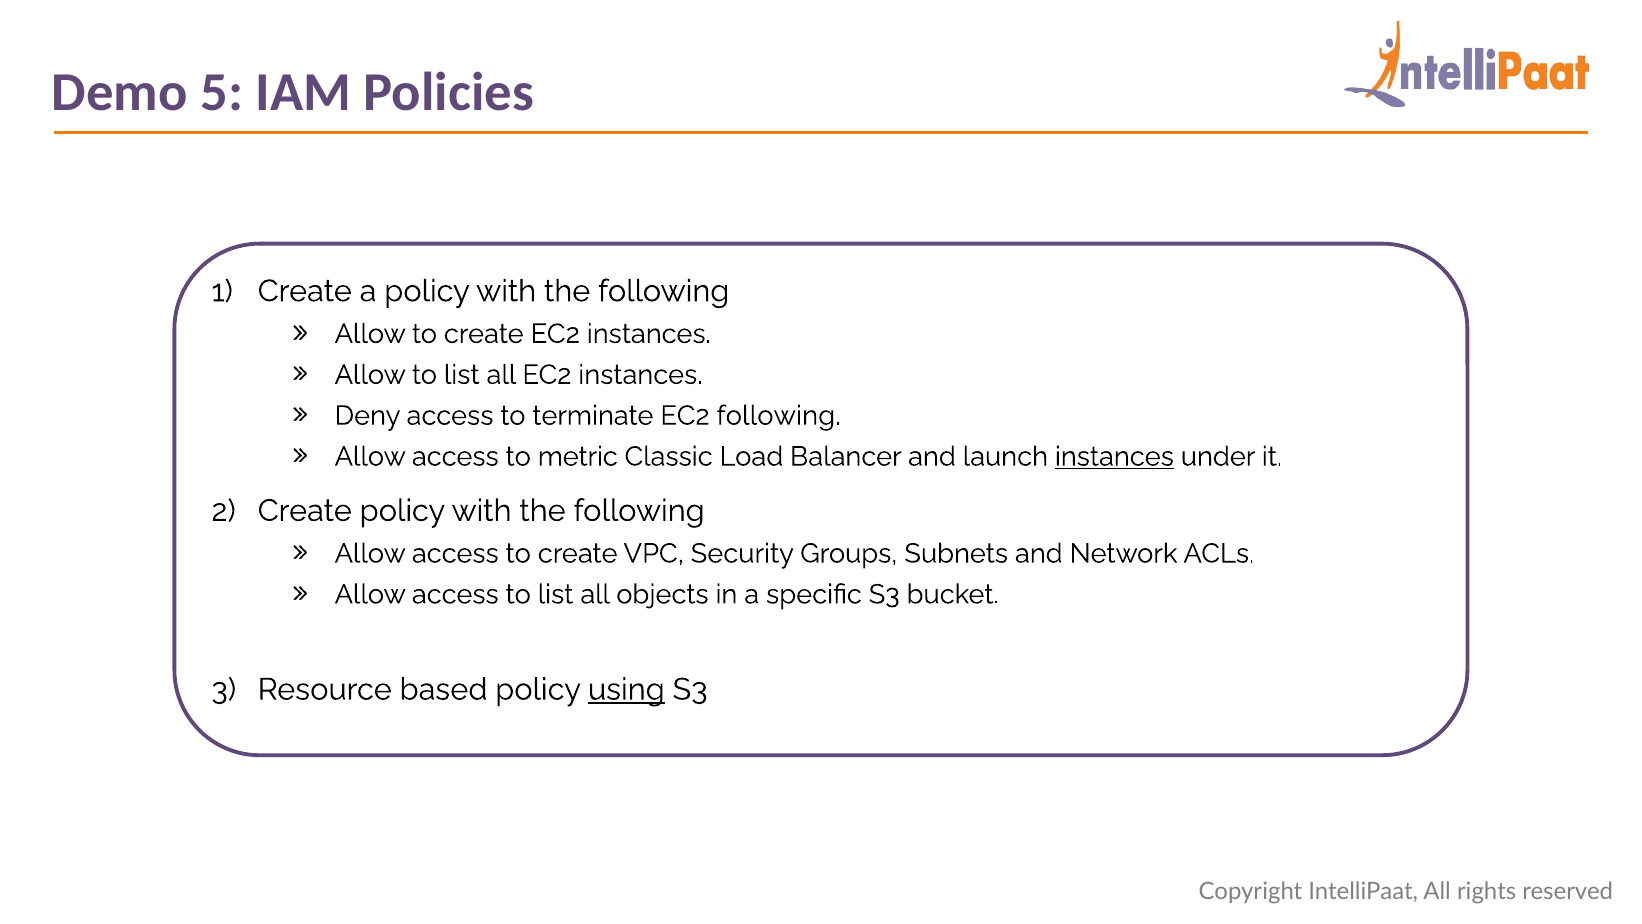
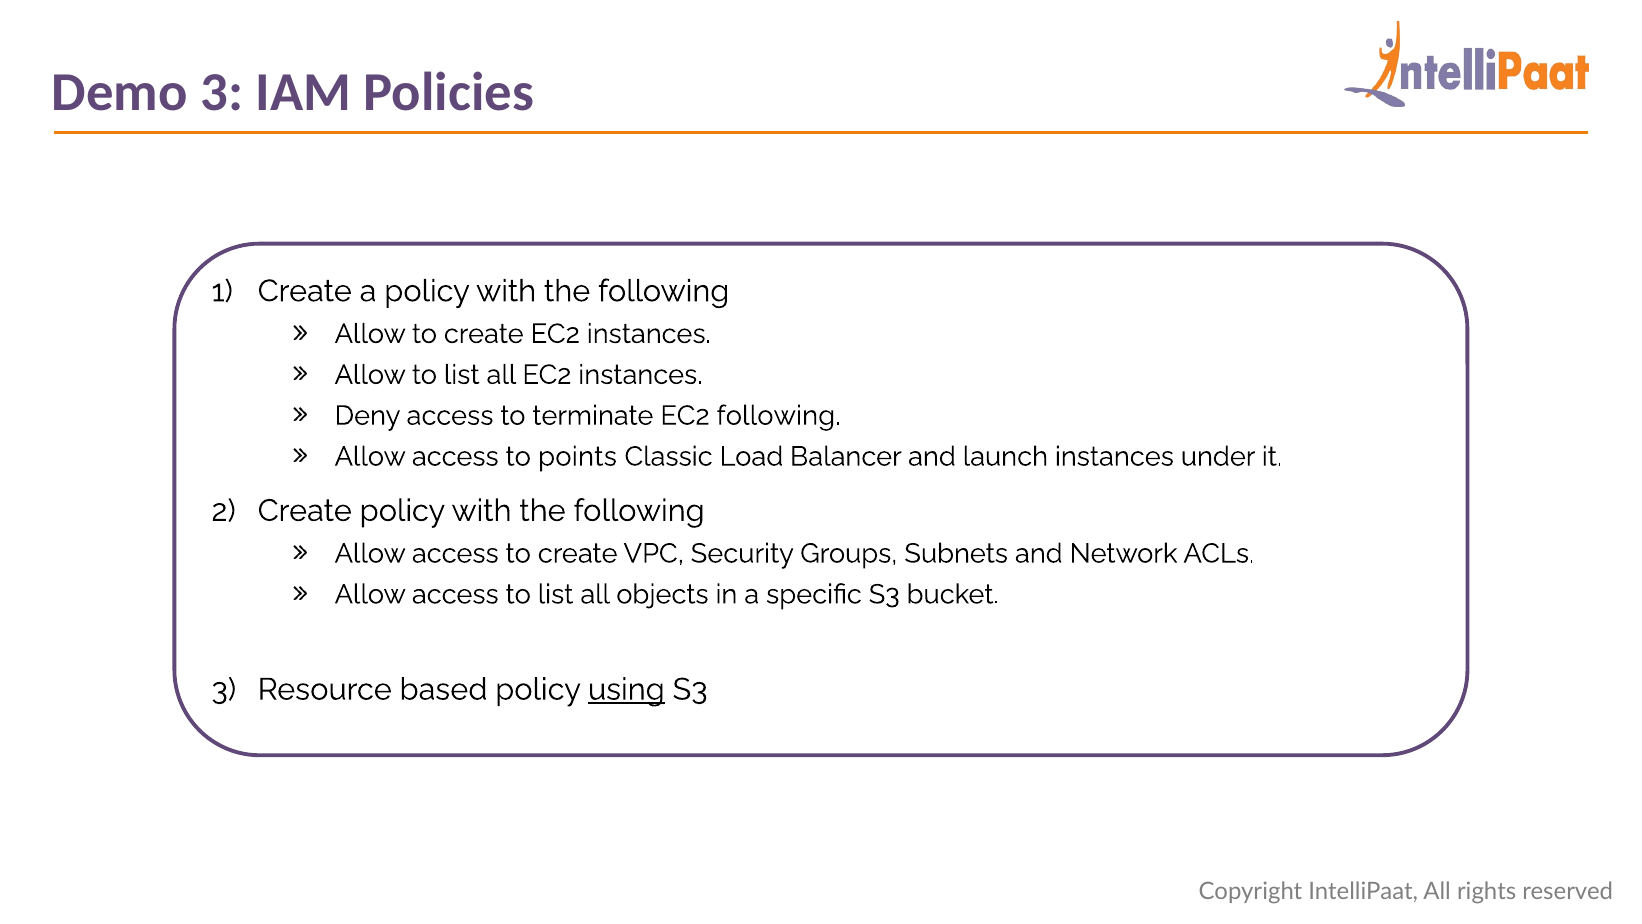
Demo 5: 5 -> 3
metric: metric -> points
instances at (1114, 456) underline: present -> none
